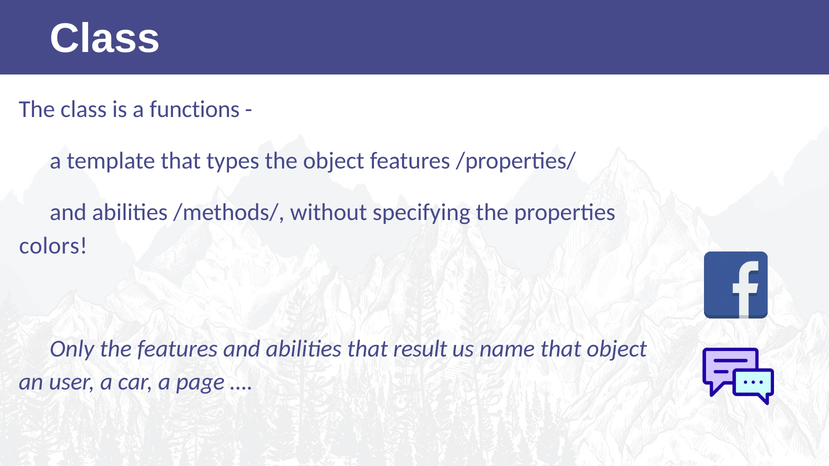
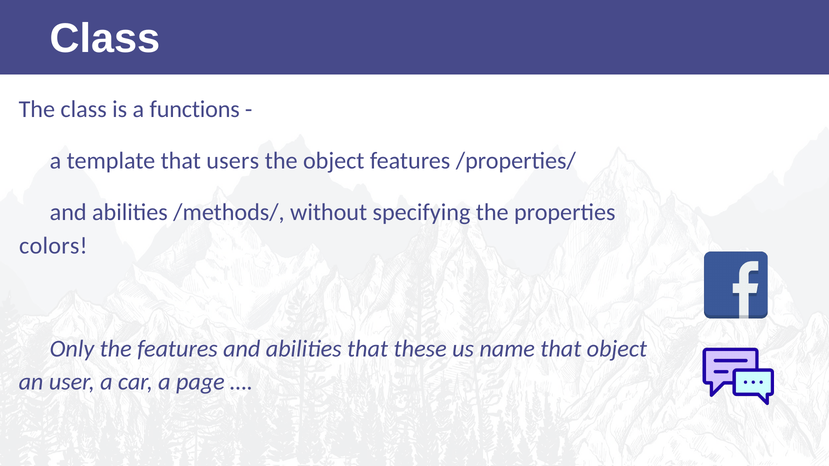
types: types -> users
result: result -> these
